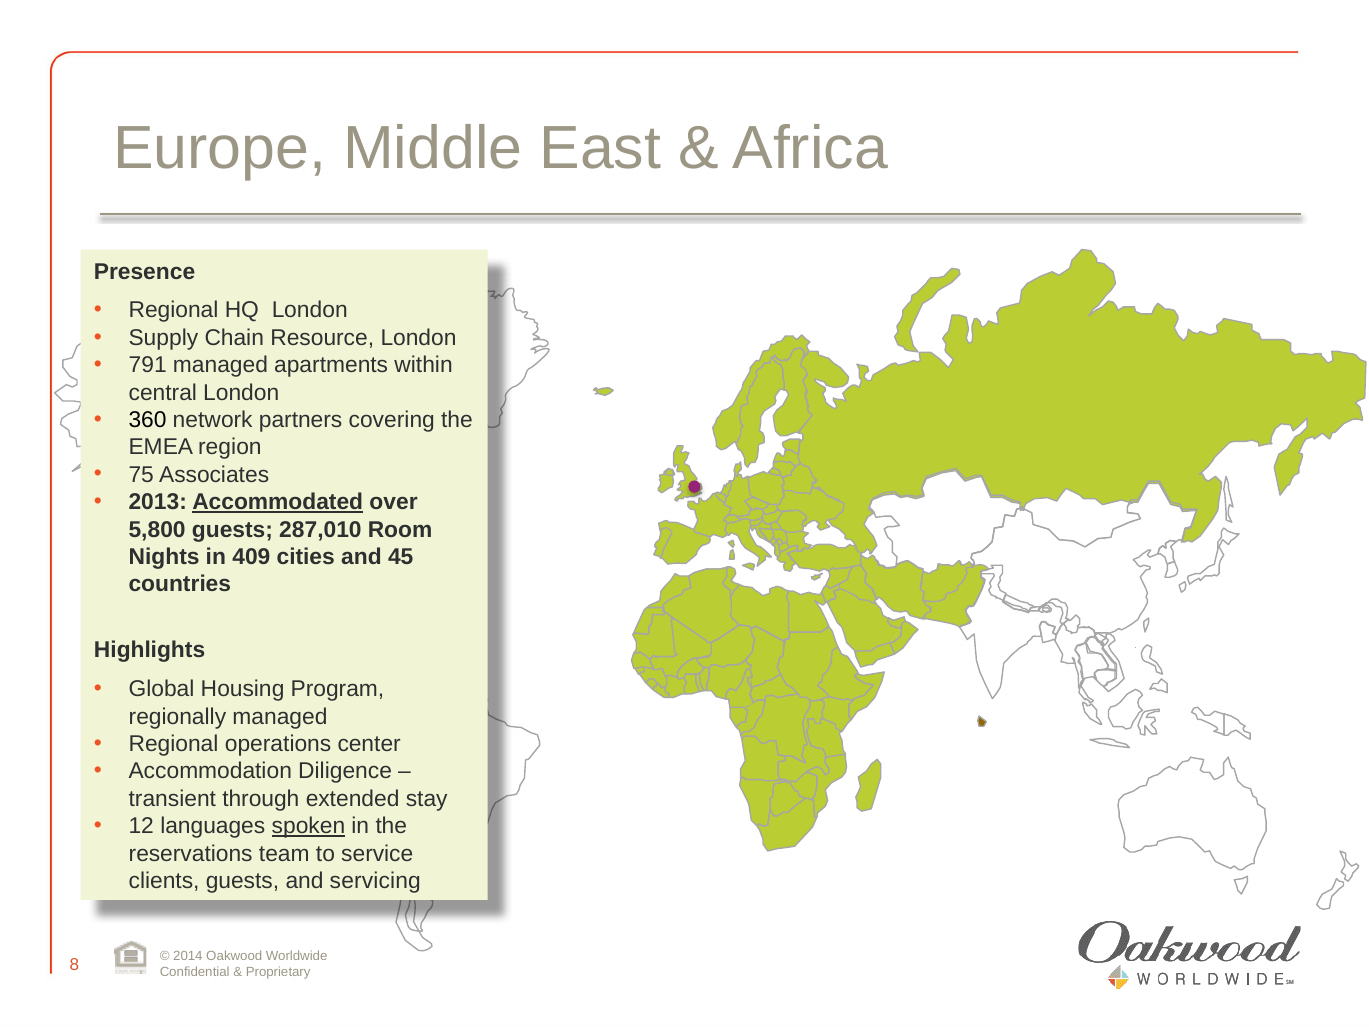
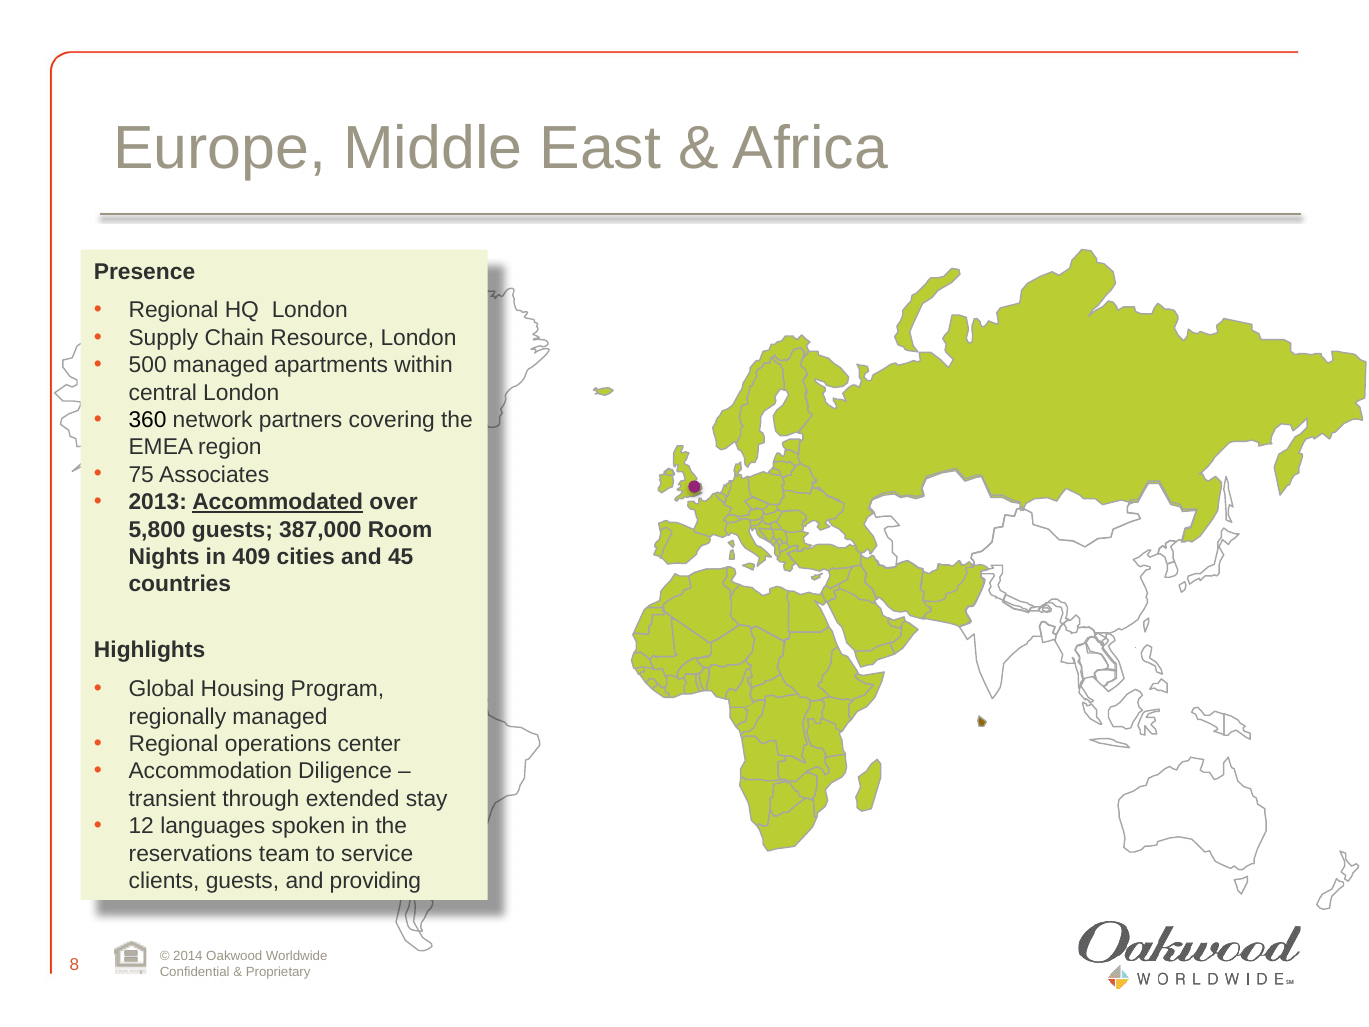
791: 791 -> 500
287,010: 287,010 -> 387,000
spoken underline: present -> none
servicing: servicing -> providing
